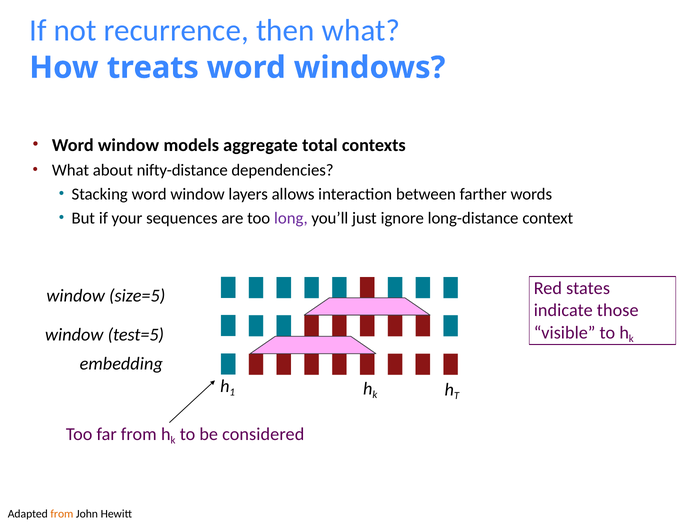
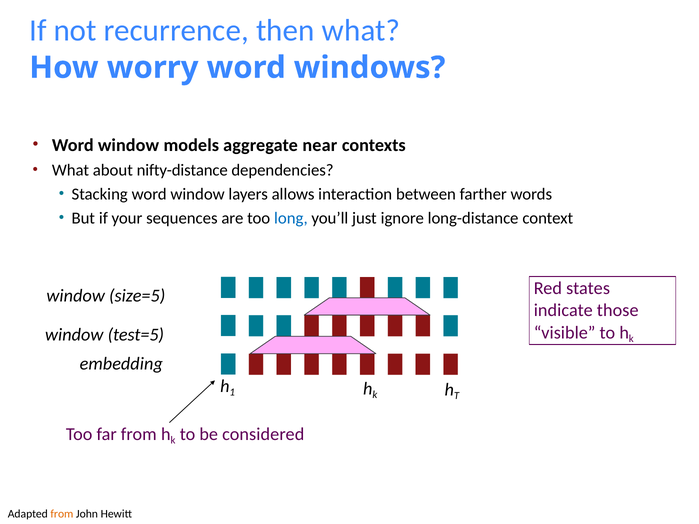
treats: treats -> worry
total: total -> near
long colour: purple -> blue
